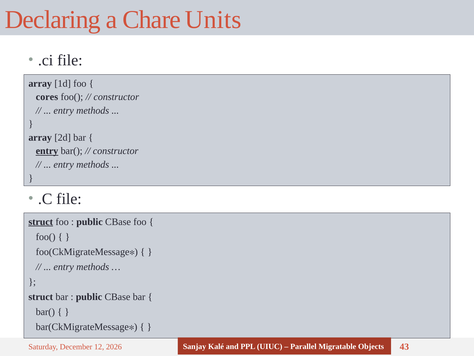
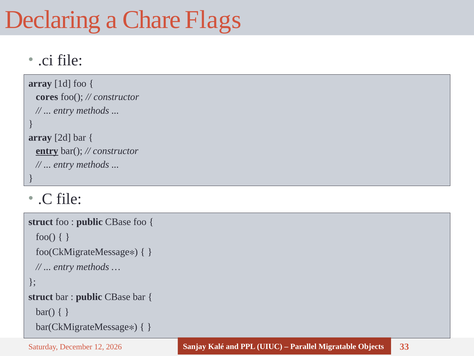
Units: Units -> Flags
struct at (41, 222) underline: present -> none
43: 43 -> 33
